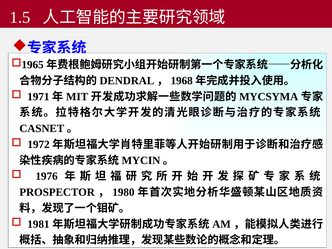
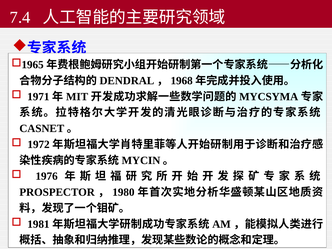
1.5: 1.5 -> 7.4
